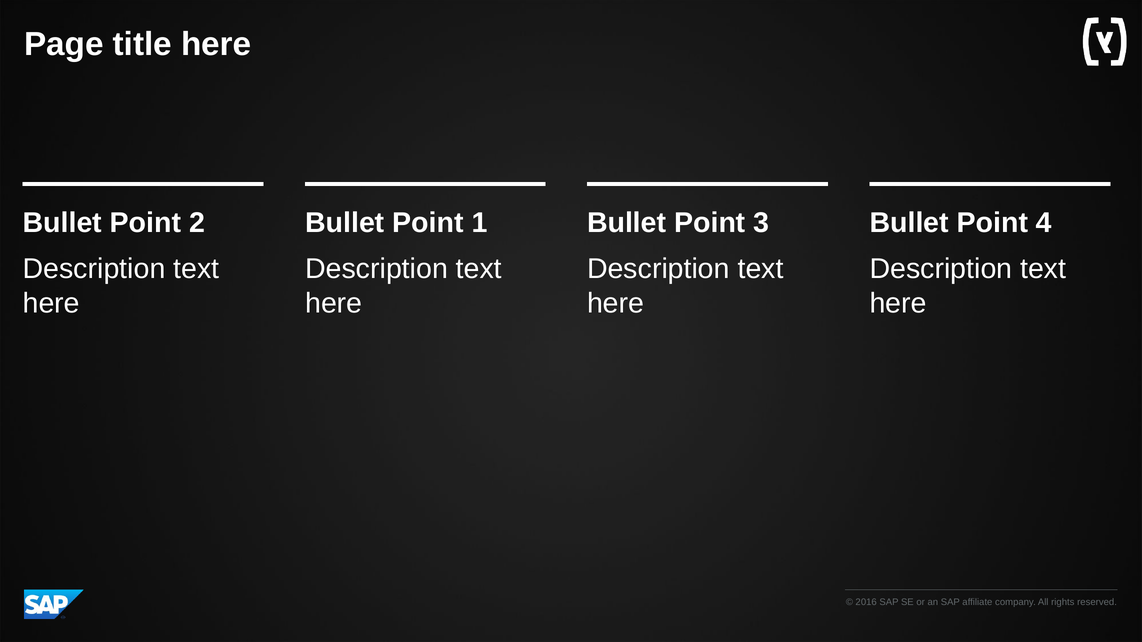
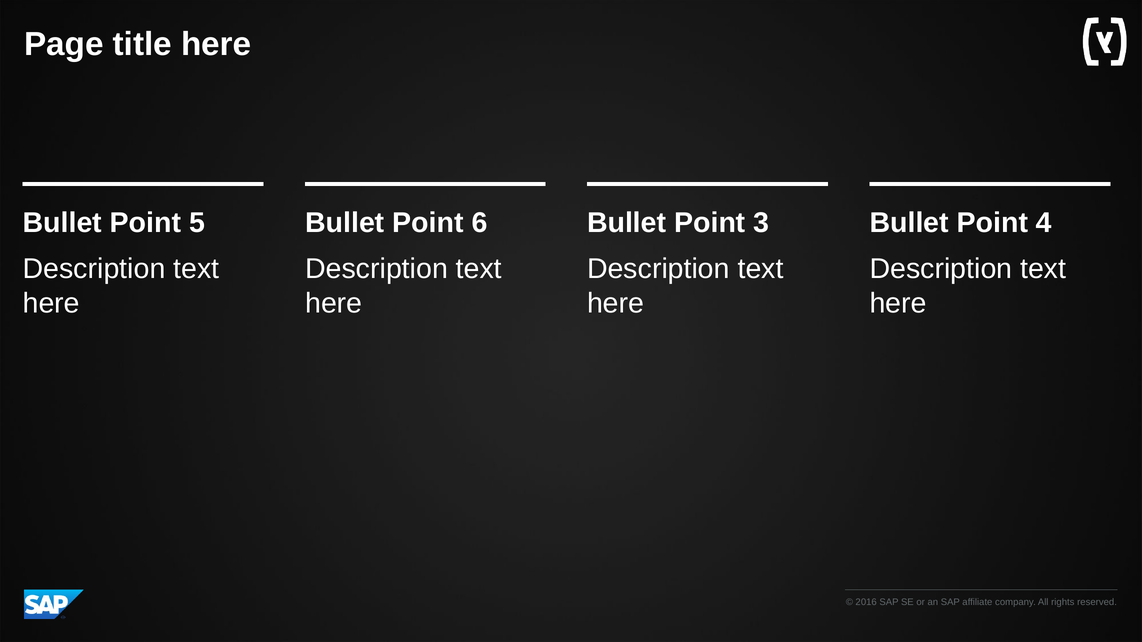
2: 2 -> 5
1: 1 -> 6
